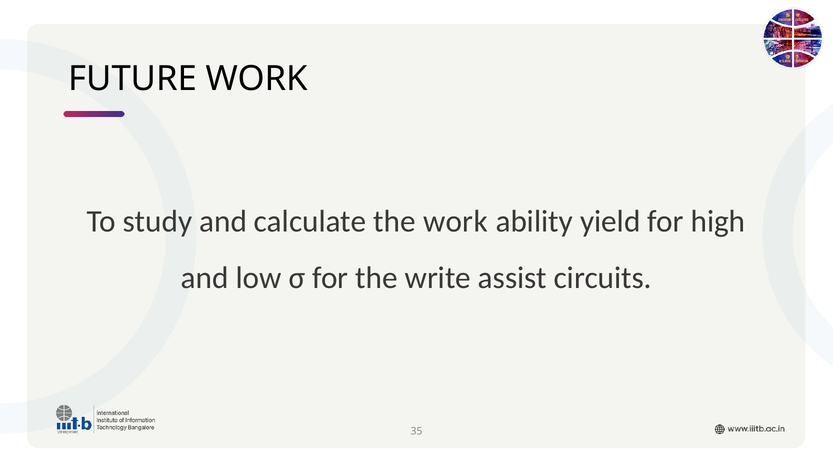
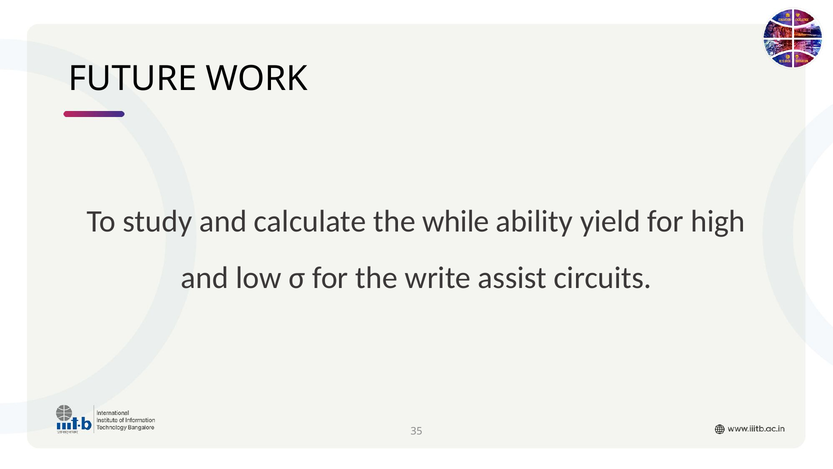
the work: work -> while
